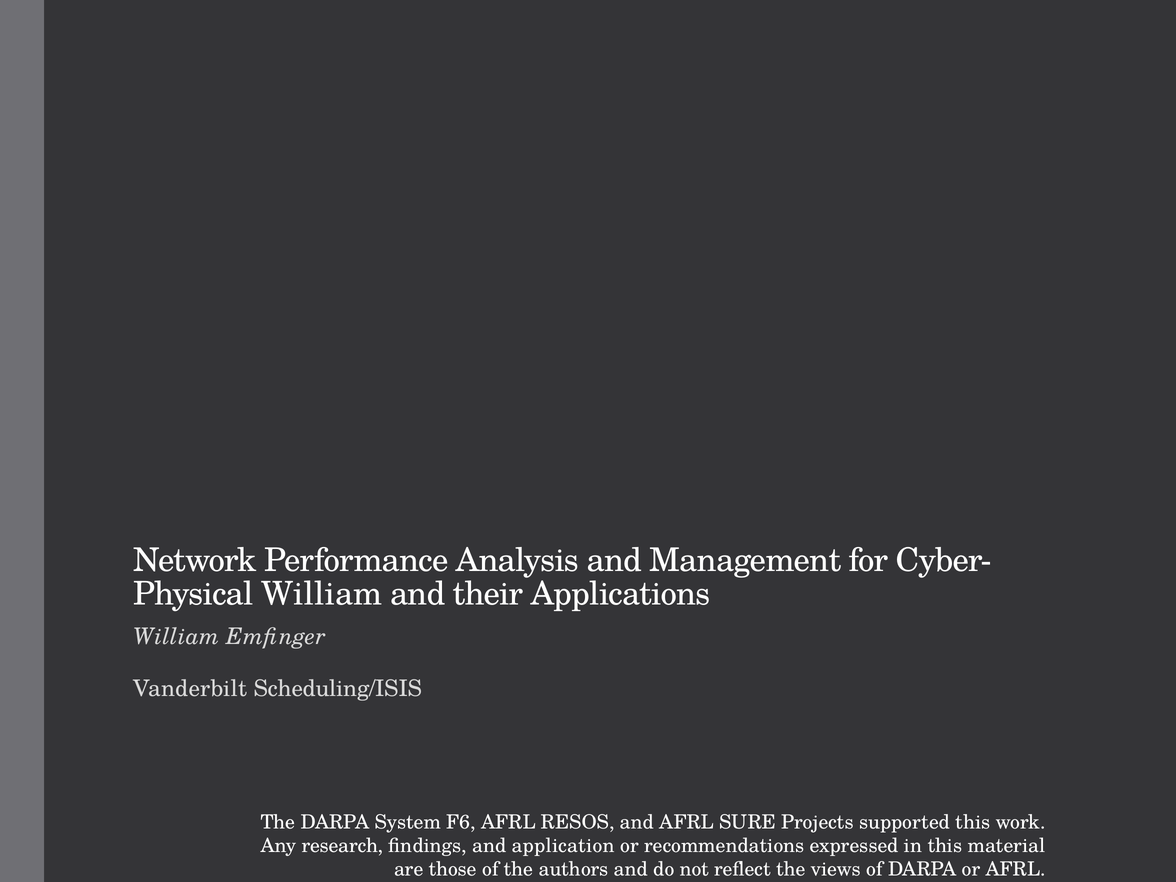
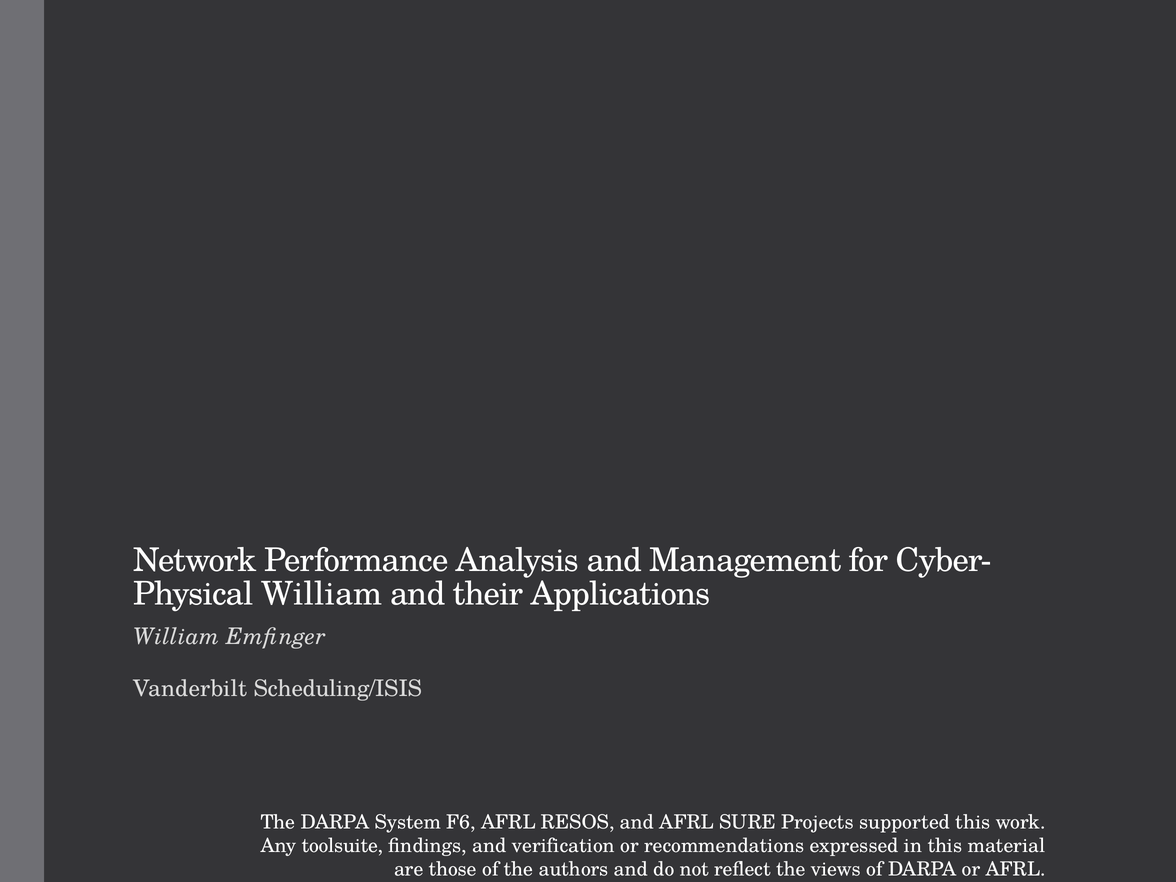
research: research -> toolsuite
application: application -> verification
